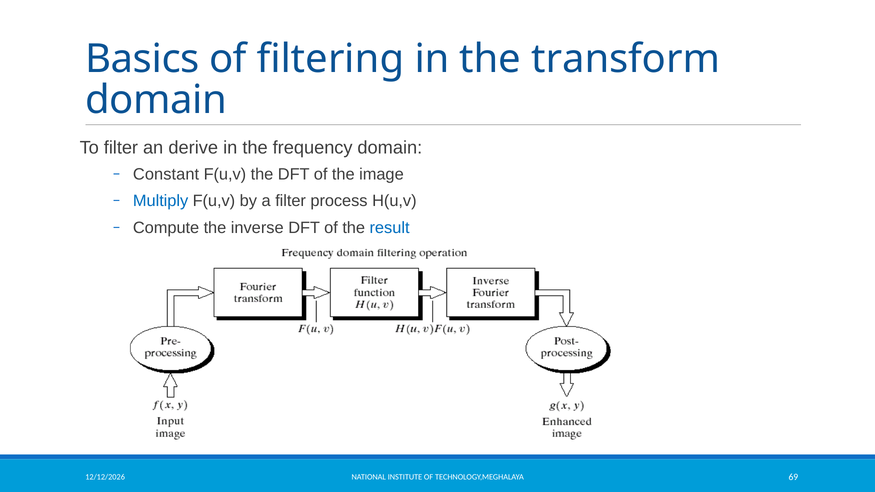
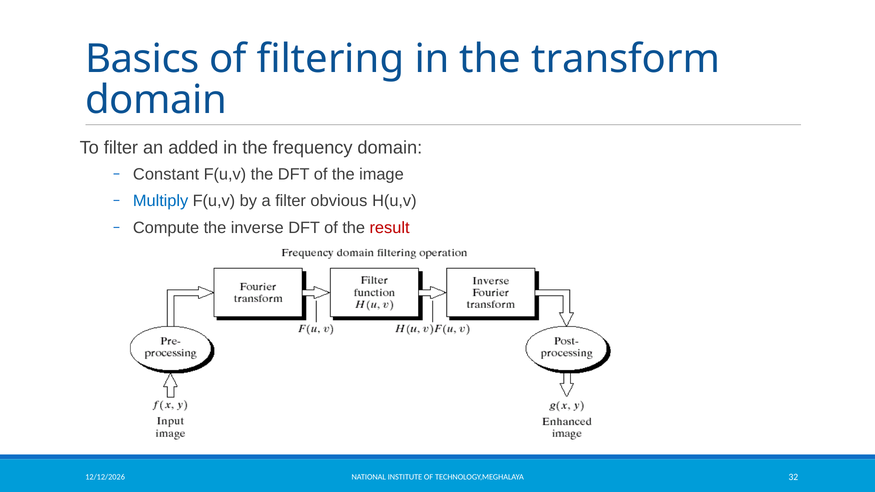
derive: derive -> added
process: process -> obvious
result colour: blue -> red
69: 69 -> 32
